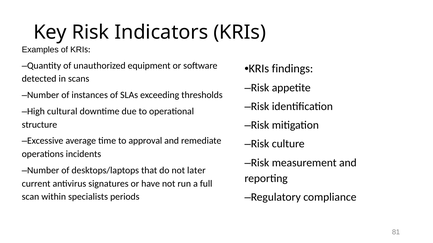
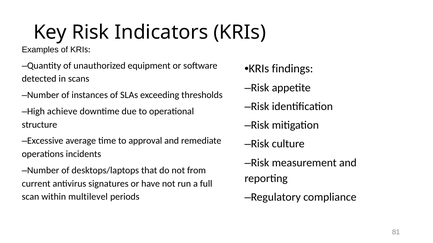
cultural: cultural -> achieve
later: later -> from
specialists: specialists -> multilevel
